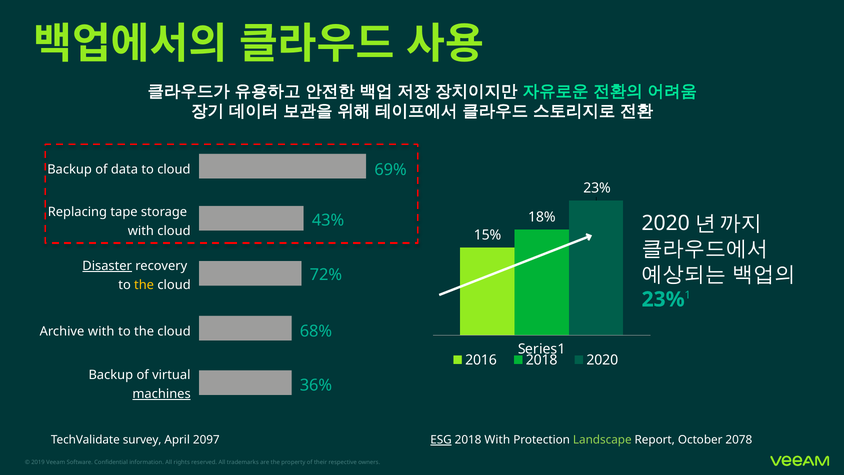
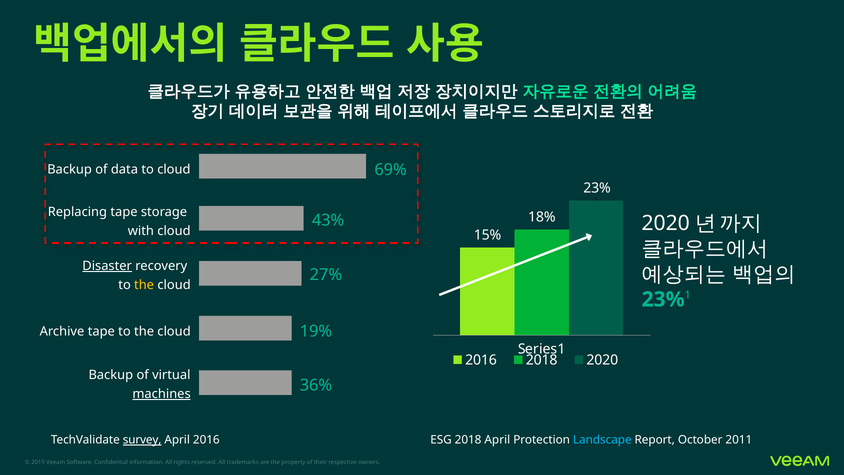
72%: 72% -> 27%
Archive with: with -> tape
68%: 68% -> 19%
survey underline: none -> present
April 2097: 2097 -> 2016
ESG underline: present -> none
2018 With: With -> April
Landscape colour: light green -> light blue
2078: 2078 -> 2011
